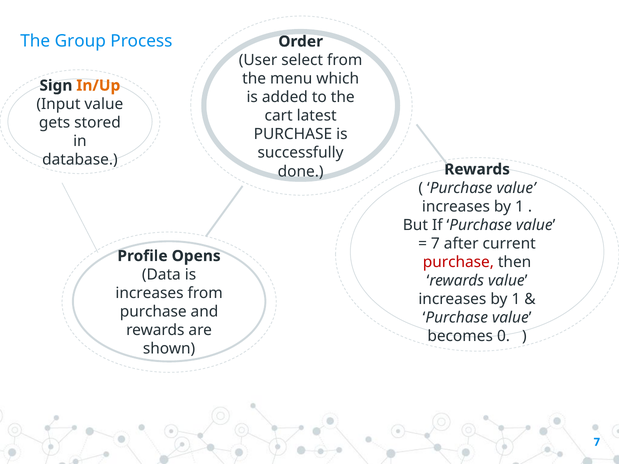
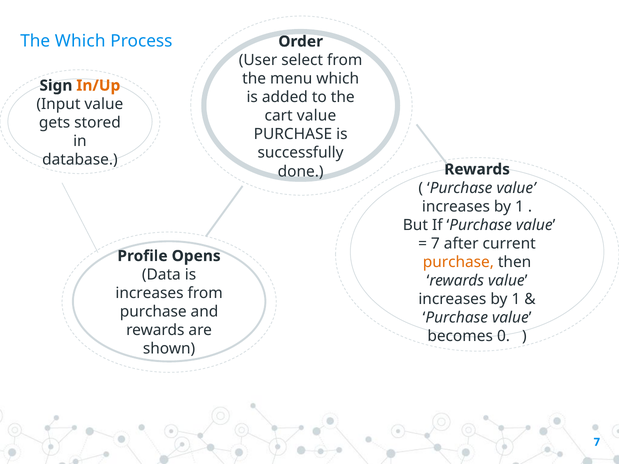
The Group: Group -> Which
cart latest: latest -> value
purchase at (458, 262) colour: red -> orange
